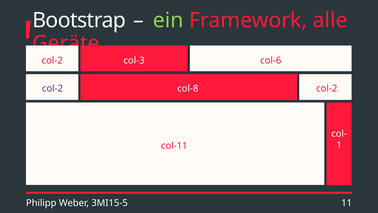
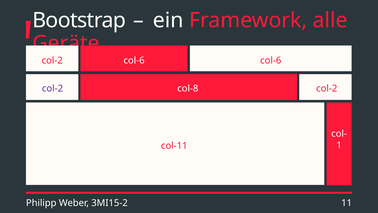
ein colour: light green -> white
col-2 col-3: col-3 -> col-6
3MI15-5: 3MI15-5 -> 3MI15-2
